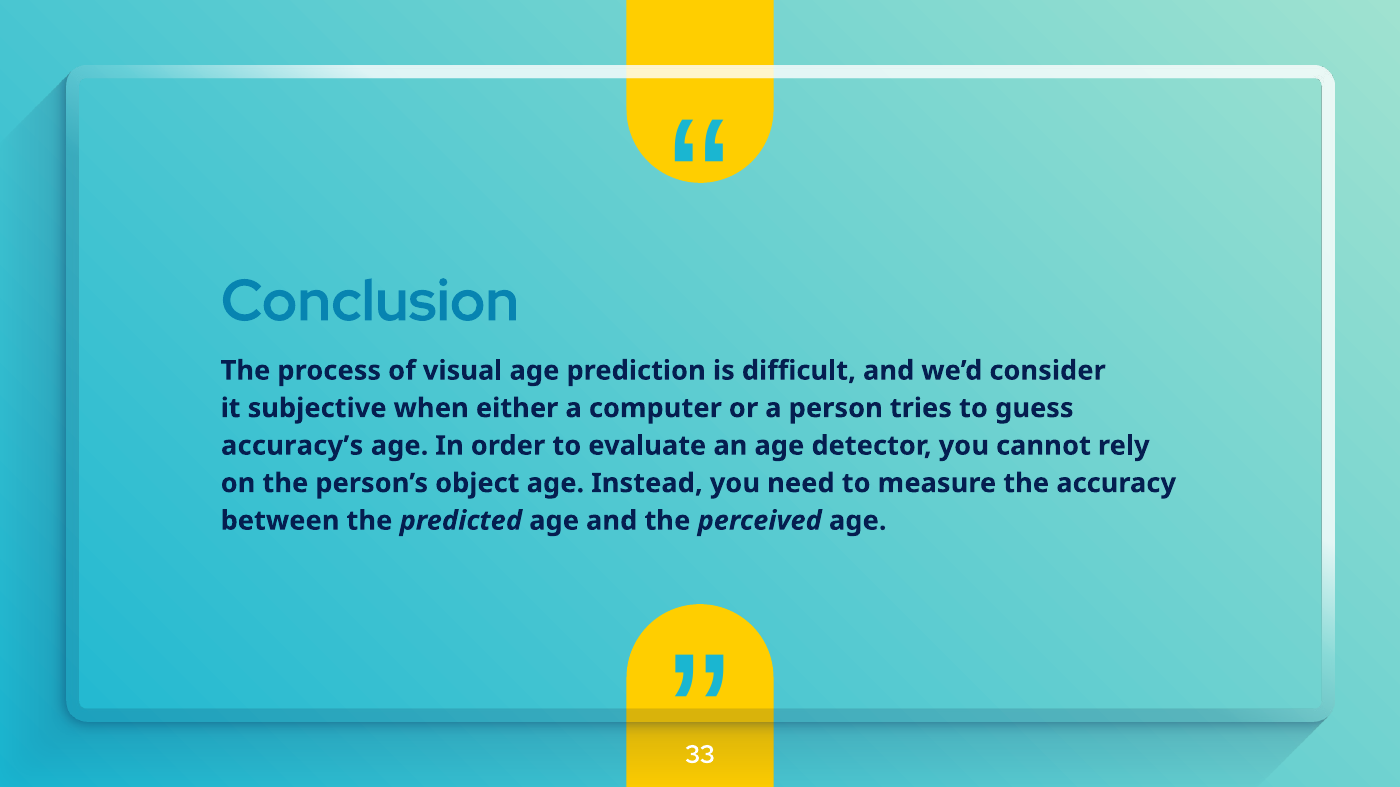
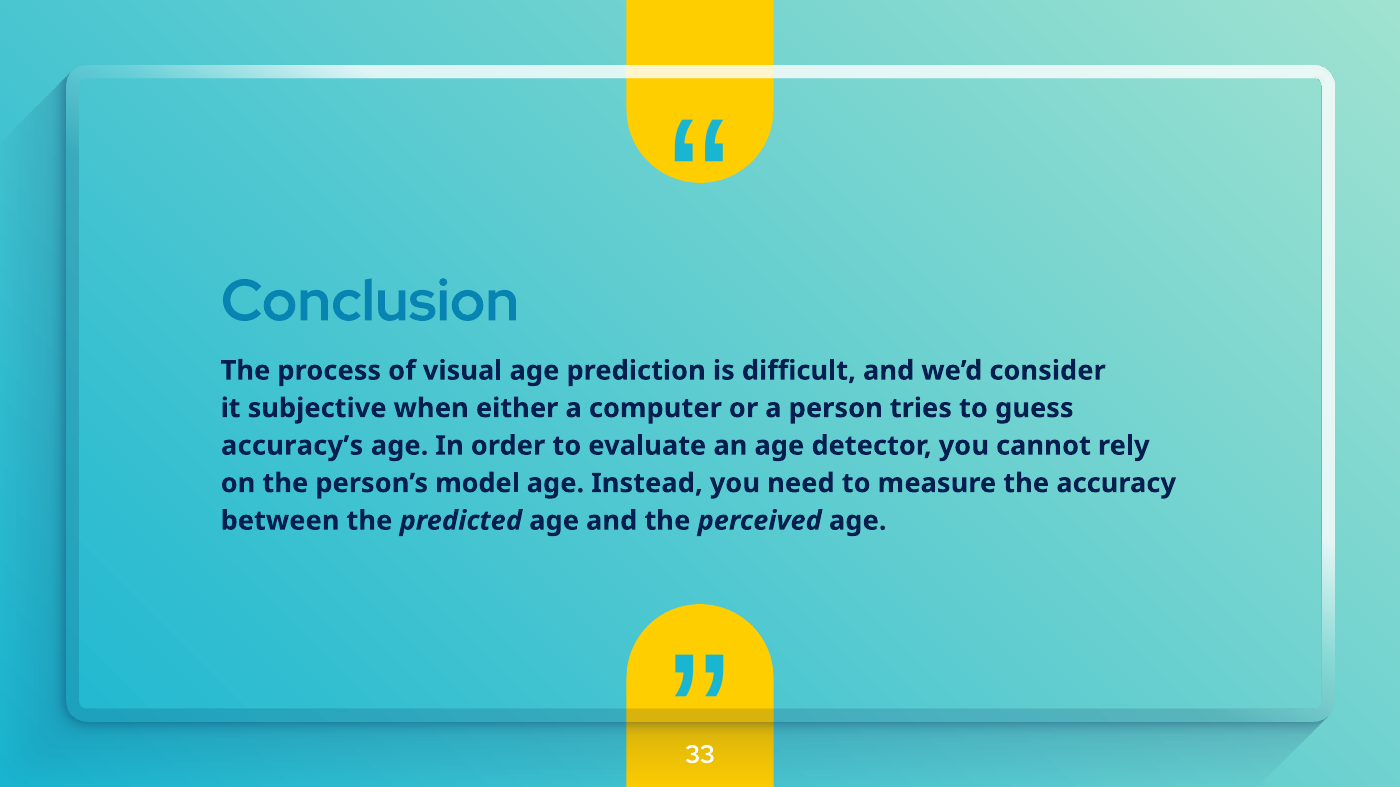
object: object -> model
